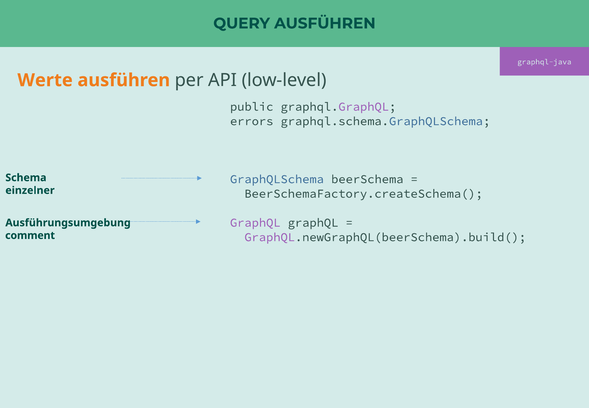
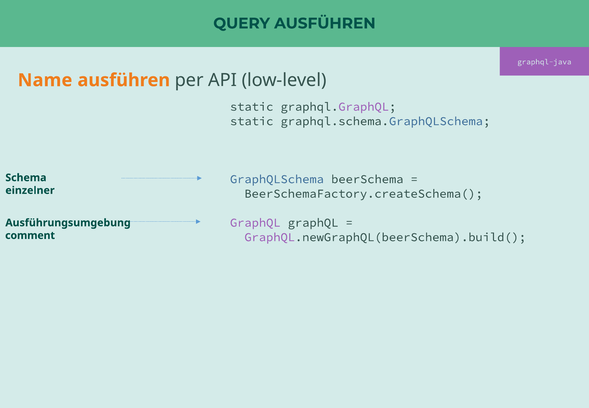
Werte: Werte -> Name
public at (252, 107): public -> static
errors at (252, 121): errors -> static
